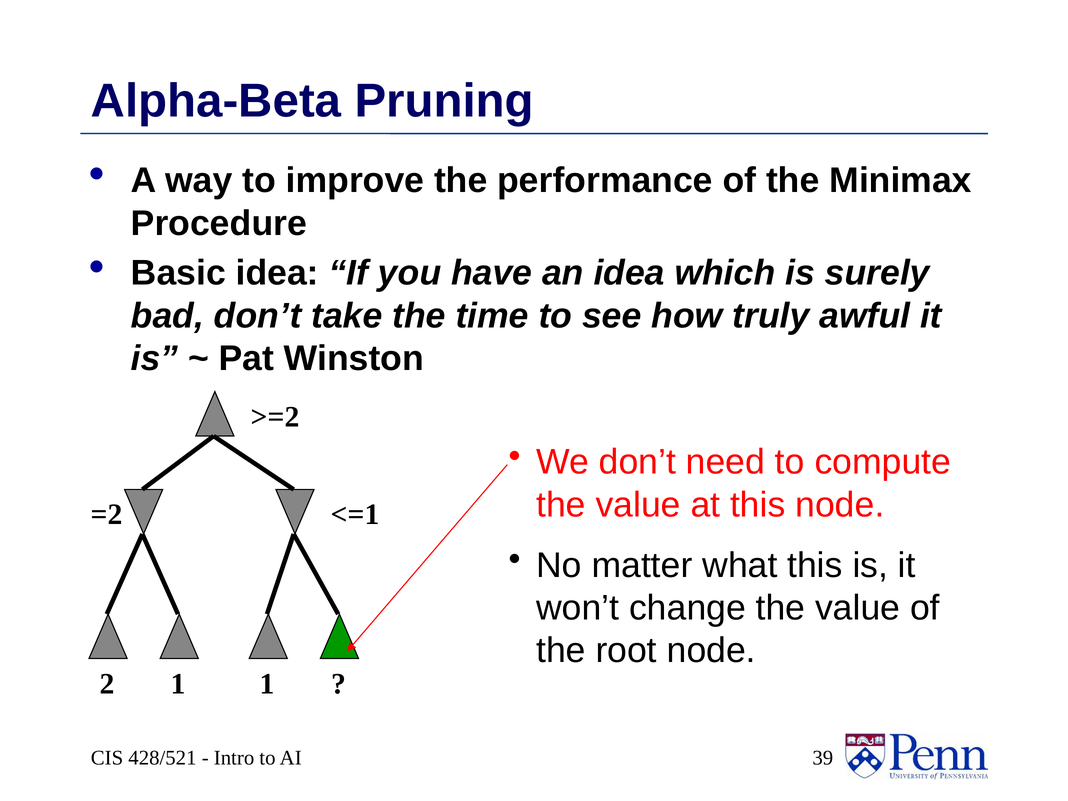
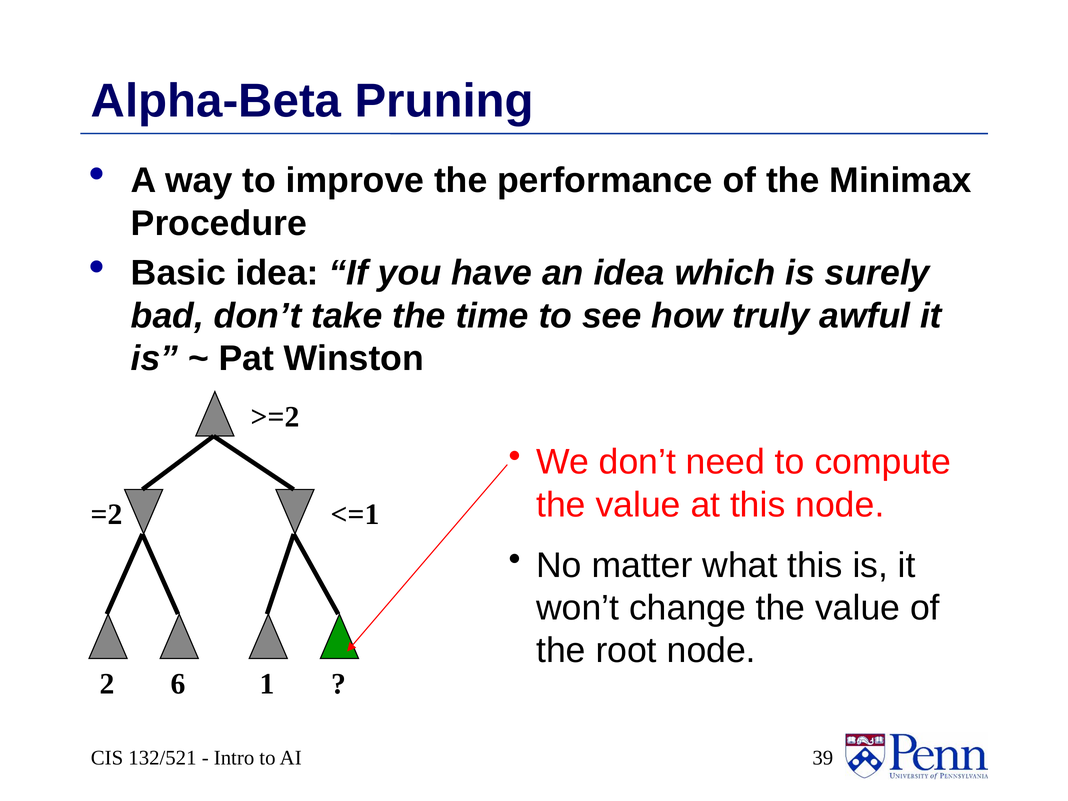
2 1: 1 -> 6
428/521: 428/521 -> 132/521
